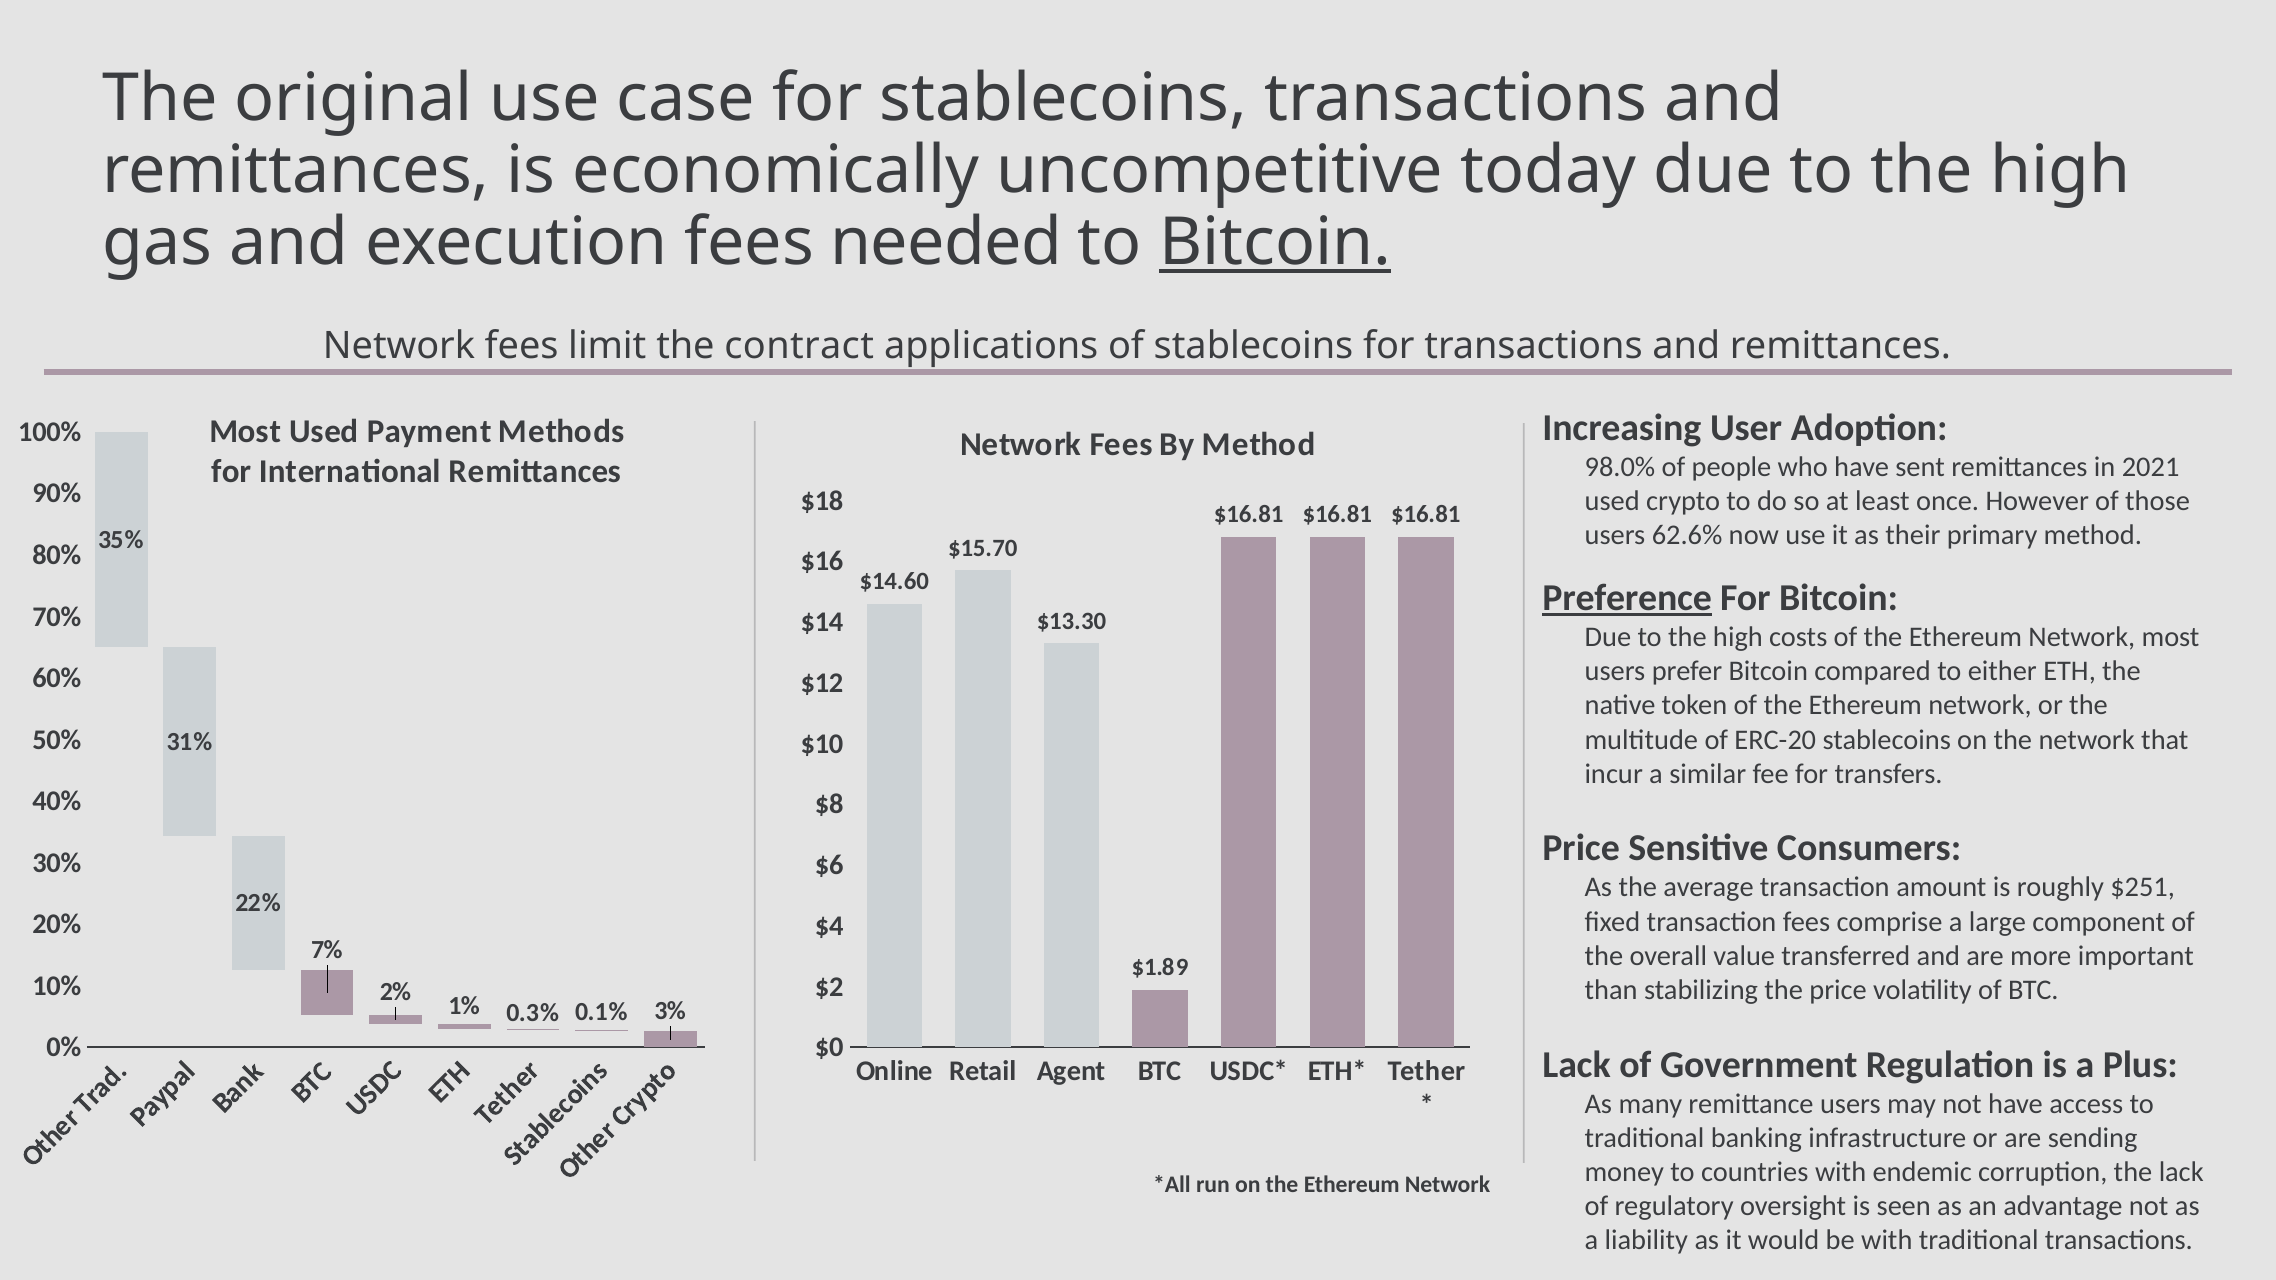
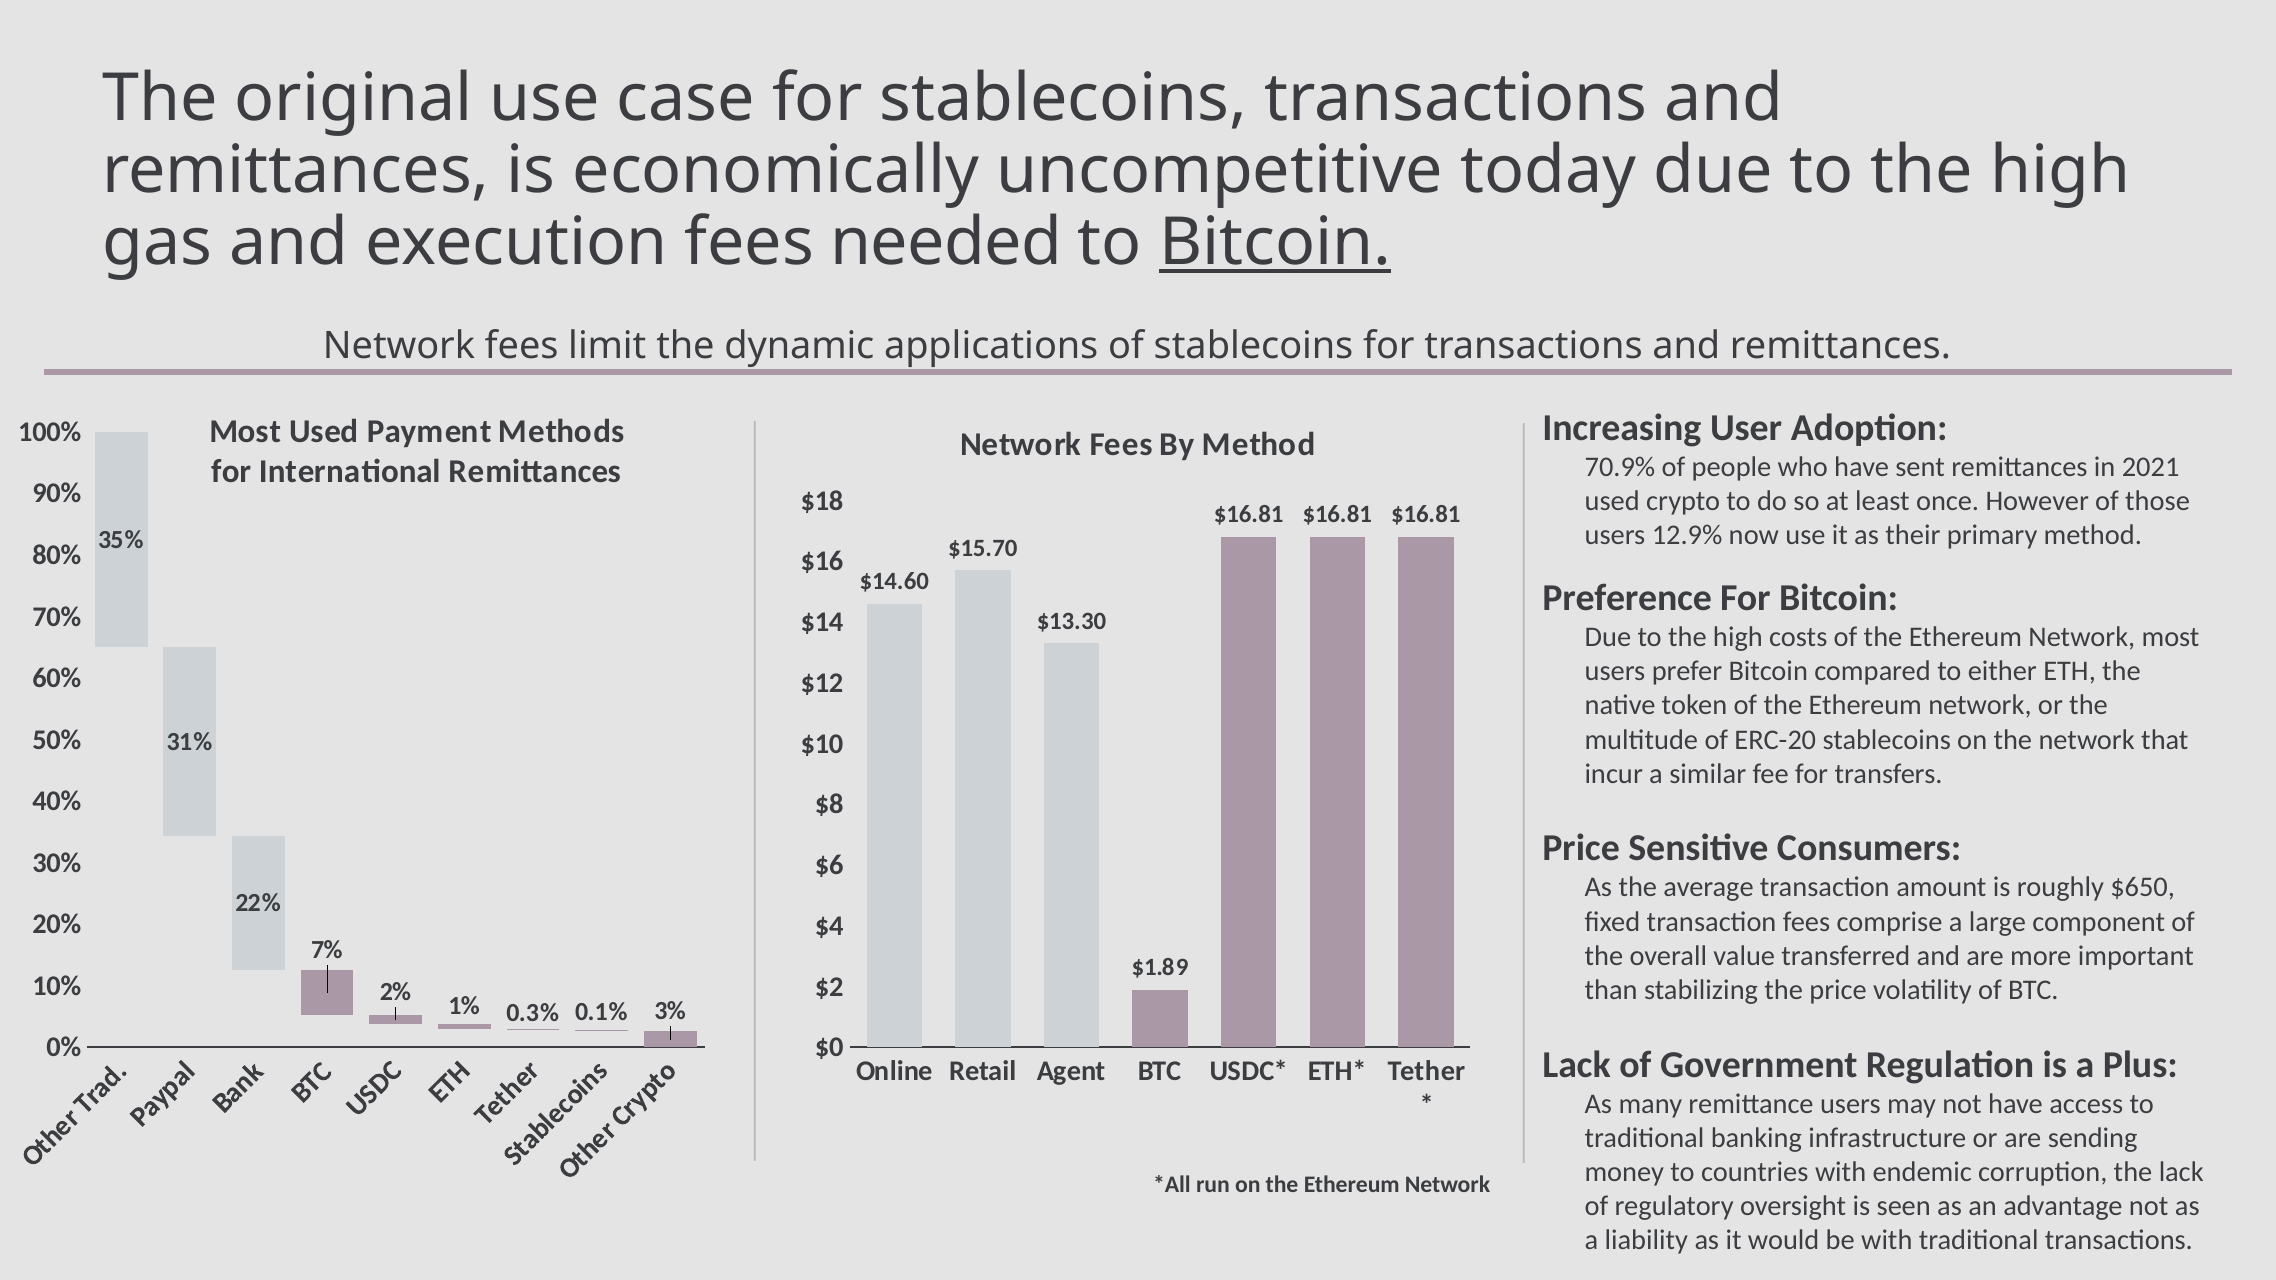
contract: contract -> dynamic
98.0%: 98.0% -> 70.9%
62.6%: 62.6% -> 12.9%
Preference underline: present -> none
$251: $251 -> $650
